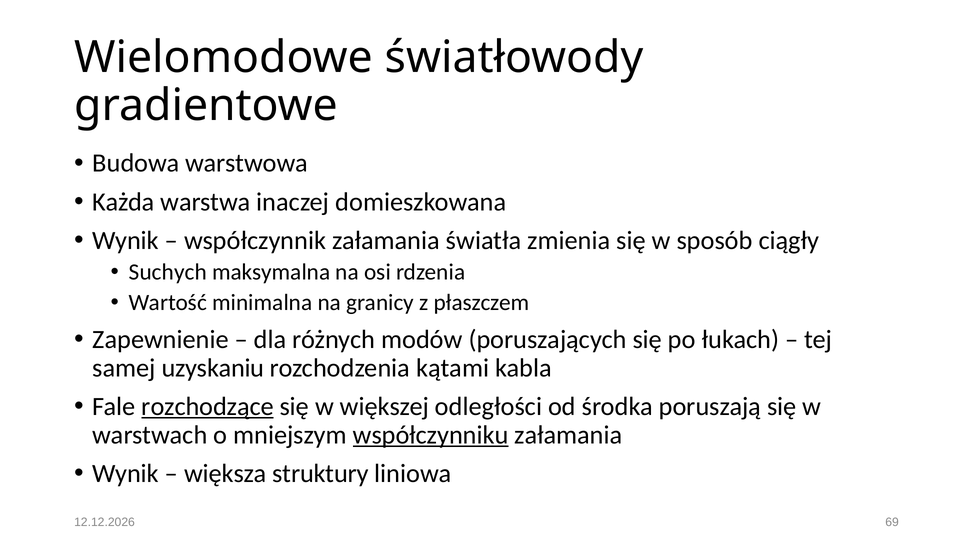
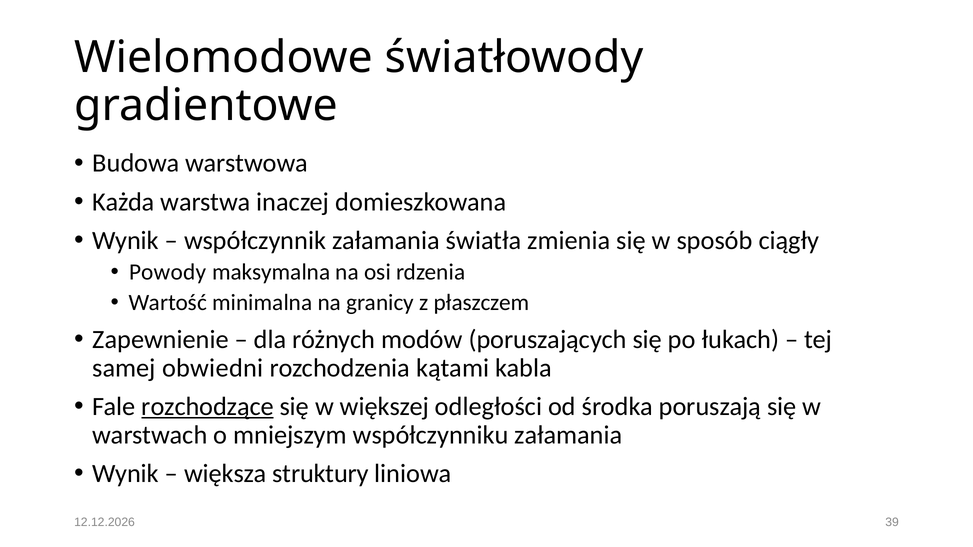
Suchych: Suchych -> Powody
uzyskaniu: uzyskaniu -> obwiedni
współczynniku underline: present -> none
69: 69 -> 39
